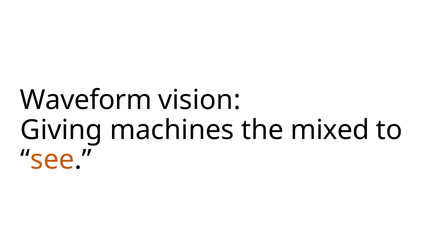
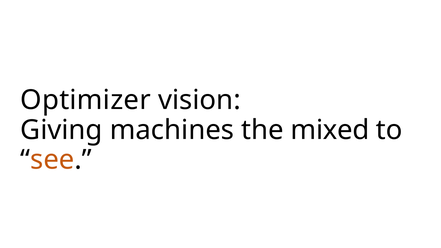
Waveform: Waveform -> Optimizer
